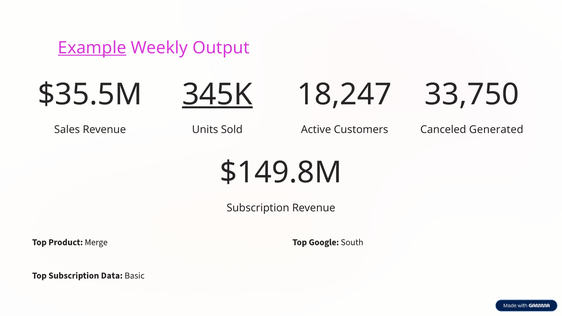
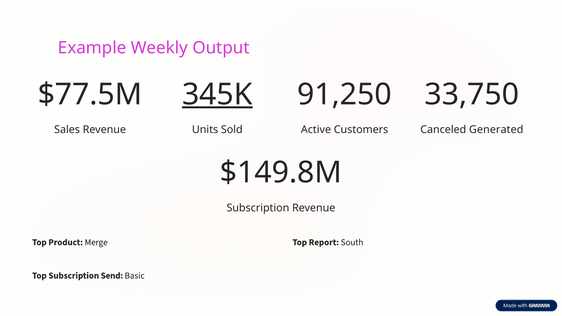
Example underline: present -> none
$35.5M: $35.5M -> $77.5M
18,247: 18,247 -> 91,250
Google: Google -> Report
Data: Data -> Send
